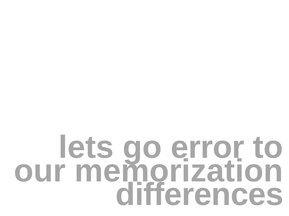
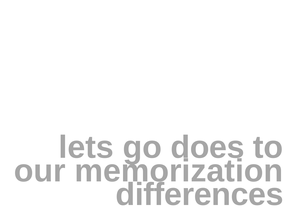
error: error -> does
